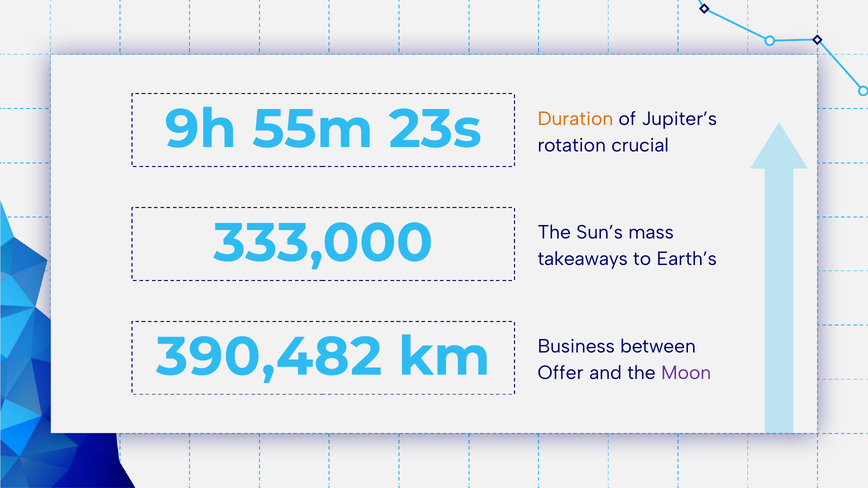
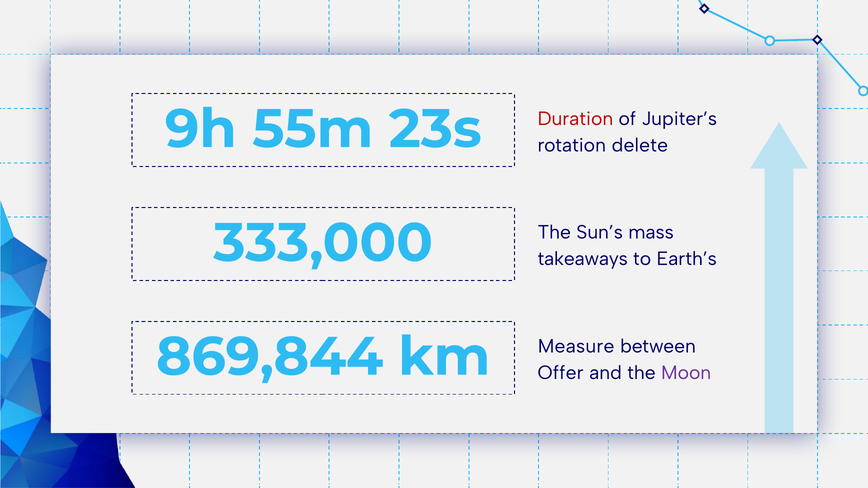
Duration colour: orange -> red
crucial: crucial -> delete
390,482: 390,482 -> 869,844
Business: Business -> Measure
